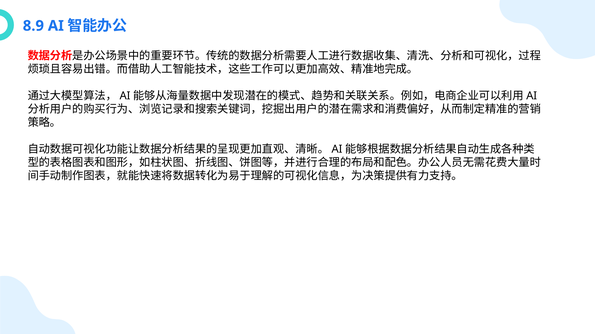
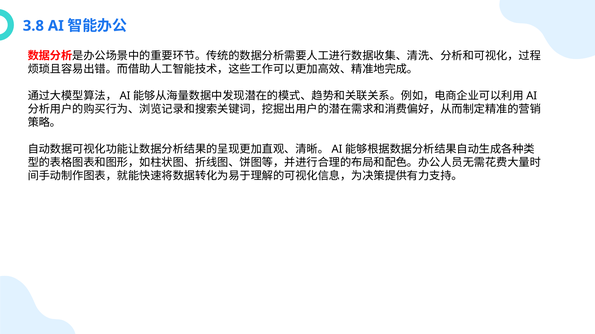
8.9: 8.9 -> 3.8
